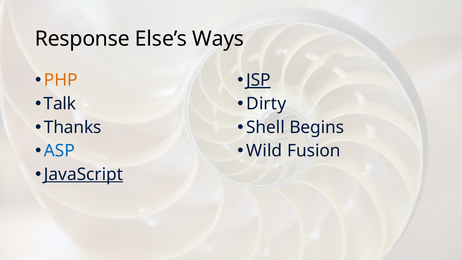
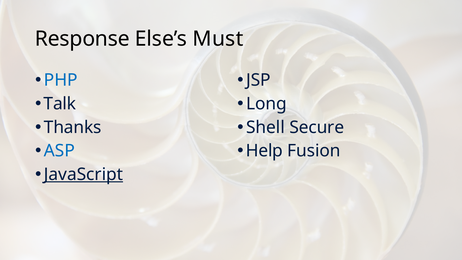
Ways: Ways -> Must
PHP colour: orange -> blue
JSP underline: present -> none
Dirty: Dirty -> Long
Begins: Begins -> Secure
Wild: Wild -> Help
